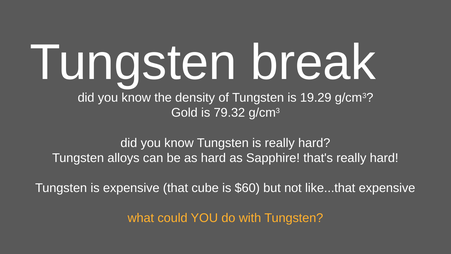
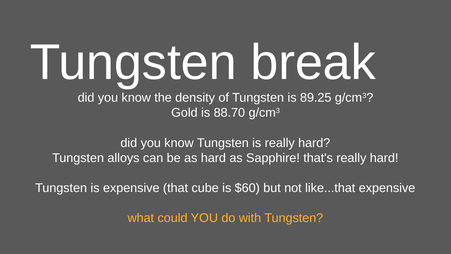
19.29: 19.29 -> 89.25
79.32: 79.32 -> 88.70
